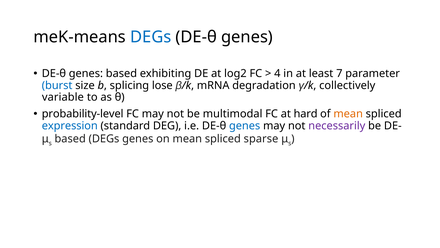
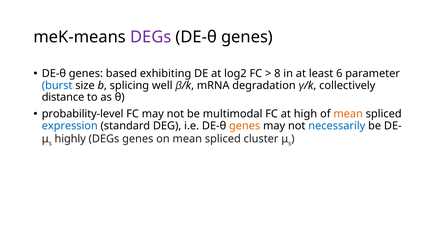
DEGs at (151, 37) colour: blue -> purple
4: 4 -> 8
7: 7 -> 6
lose: lose -> well
variable: variable -> distance
hard: hard -> high
genes at (245, 125) colour: blue -> orange
necessarily colour: purple -> blue
based at (70, 139): based -> highly
sparse: sparse -> cluster
